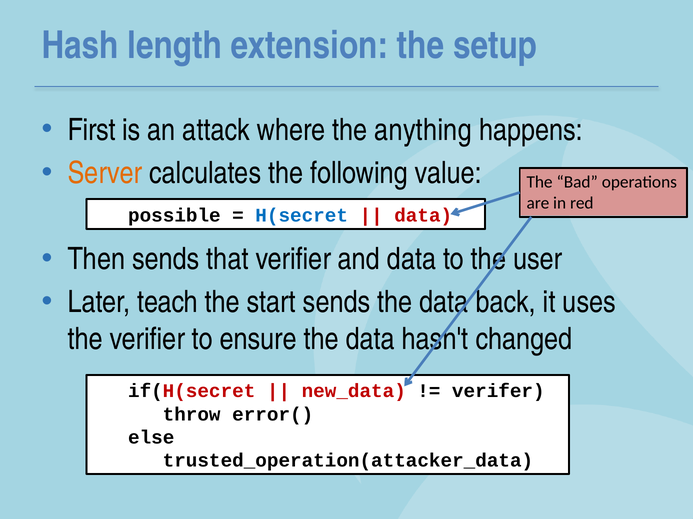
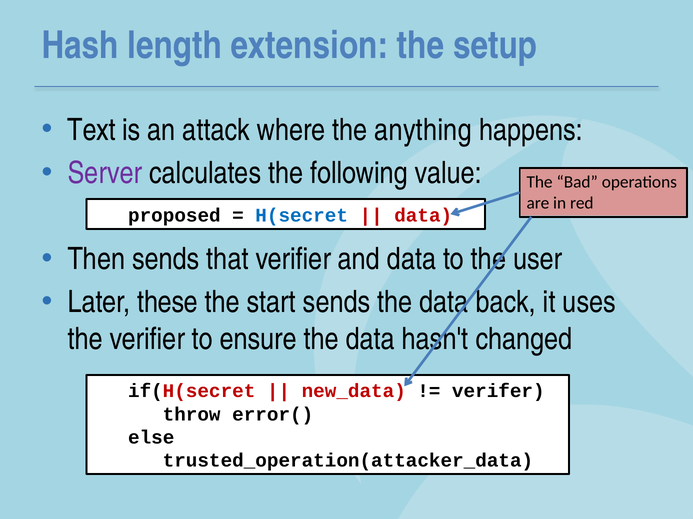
First: First -> Text
Server colour: orange -> purple
possible: possible -> proposed
teach: teach -> these
